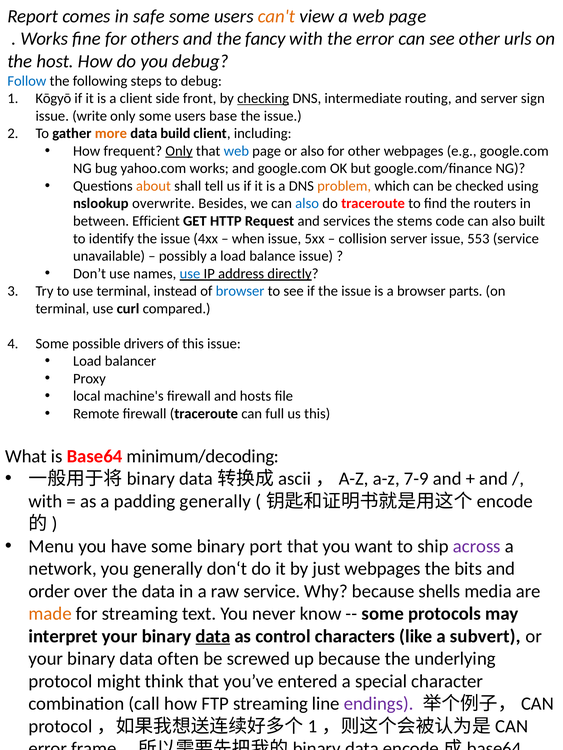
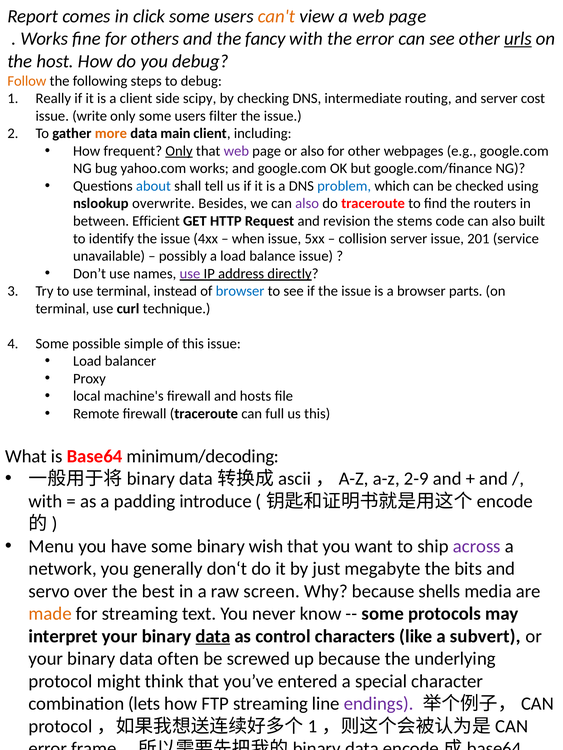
in safe: safe -> click
urls underline: none -> present
Follow colour: blue -> orange
Kōgyō: Kōgyō -> Really
front: front -> scipy
checking underline: present -> none
sign: sign -> cost
base: base -> filter
build: build -> main
web at (236, 151) colour: blue -> purple
about colour: orange -> blue
problem colour: orange -> blue
also at (307, 204) colour: blue -> purple
services: services -> revision
553: 553 -> 201
use at (190, 274) colour: blue -> purple
compared: compared -> technique
drivers: drivers -> simple
7-9: 7-9 -> 2-9
padding generally: generally -> introduce
port: port -> wish
just webpages: webpages -> megabyte
order: order -> servo
the data: data -> best
raw service: service -> screen
call: call -> lets
